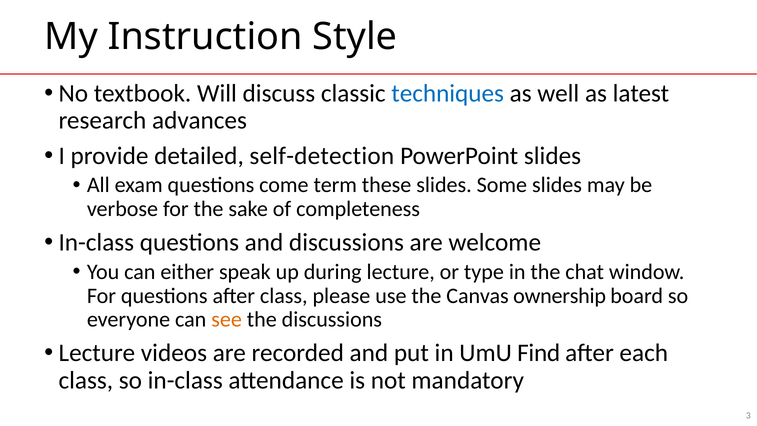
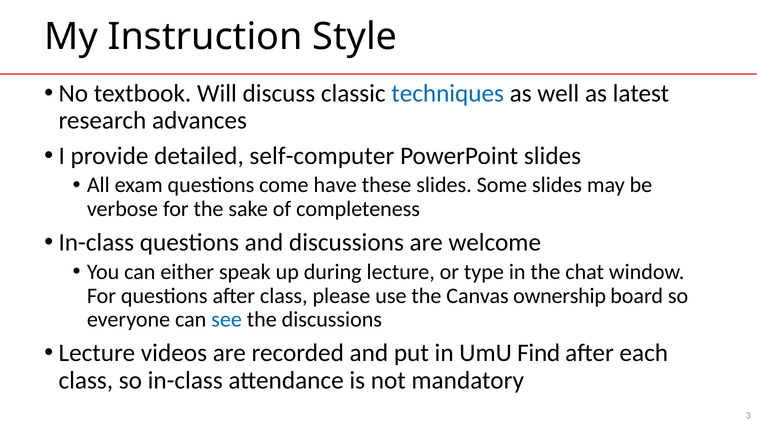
self-detection: self-detection -> self-computer
term: term -> have
see colour: orange -> blue
